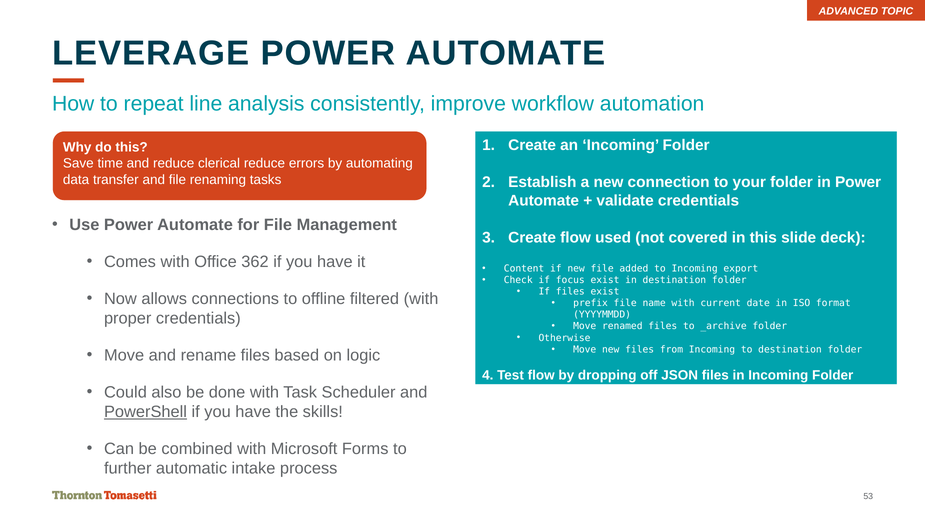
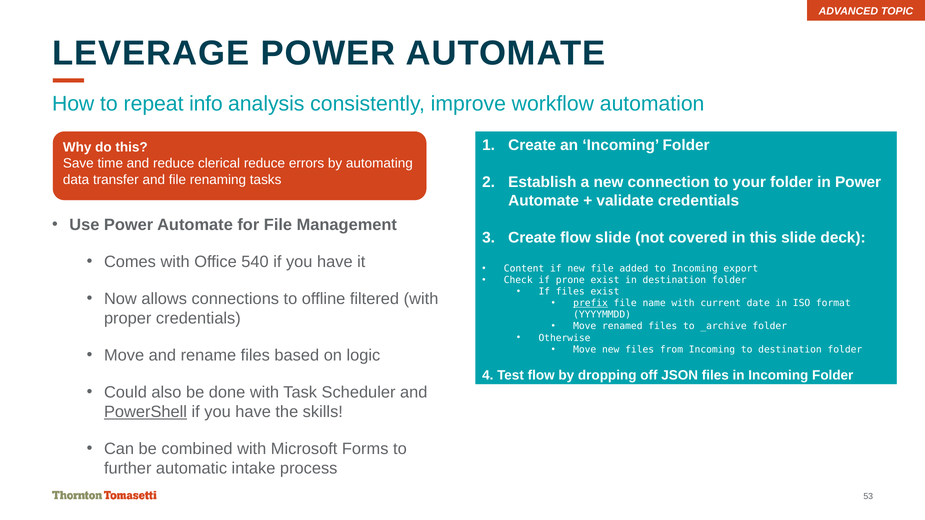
line: line -> info
flow used: used -> slide
362: 362 -> 540
focus: focus -> prone
prefix underline: none -> present
